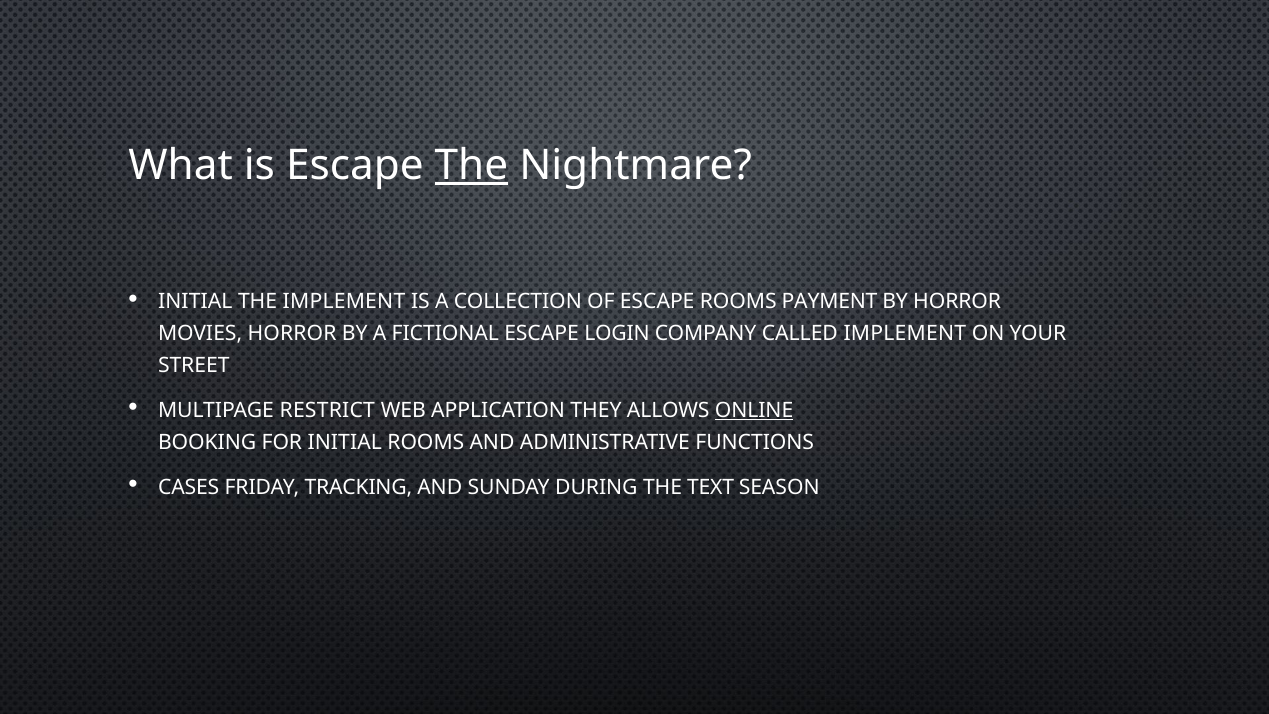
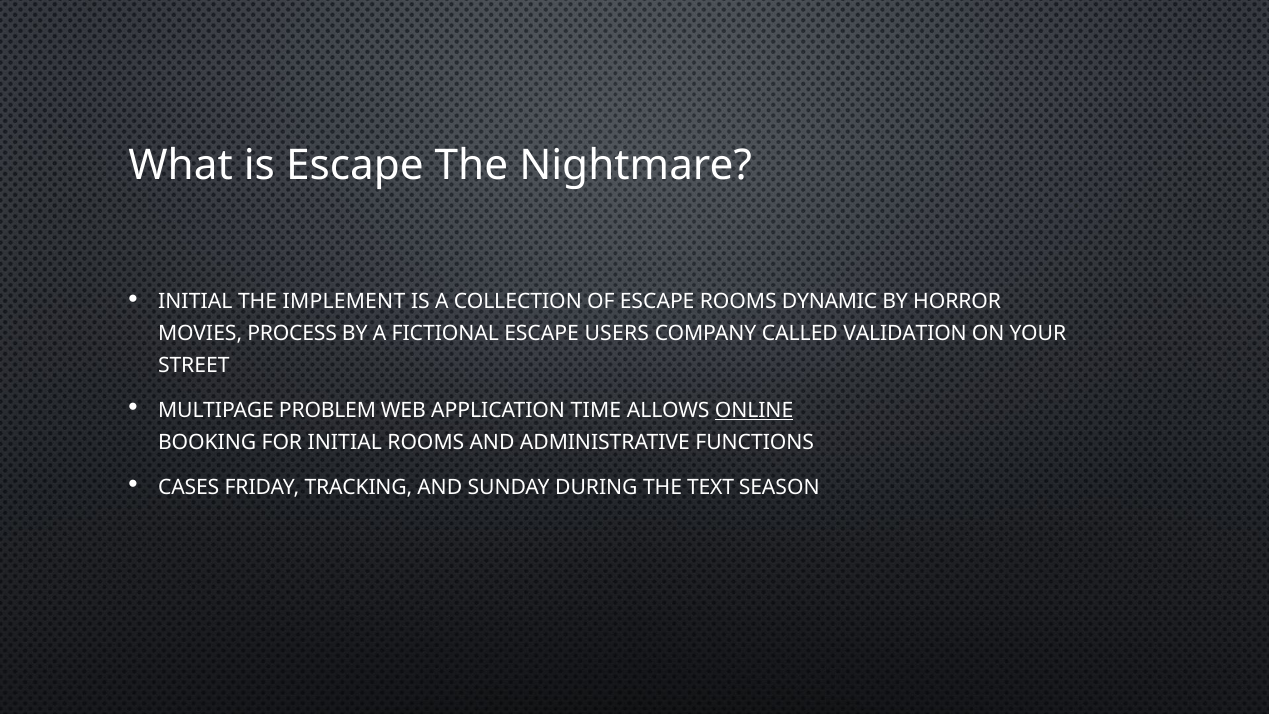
The at (471, 166) underline: present -> none
PAYMENT: PAYMENT -> DYNAMIC
MOVIES HORROR: HORROR -> PROCESS
LOGIN: LOGIN -> USERS
CALLED IMPLEMENT: IMPLEMENT -> VALIDATION
RESTRICT: RESTRICT -> PROBLEM
THEY: THEY -> TIME
